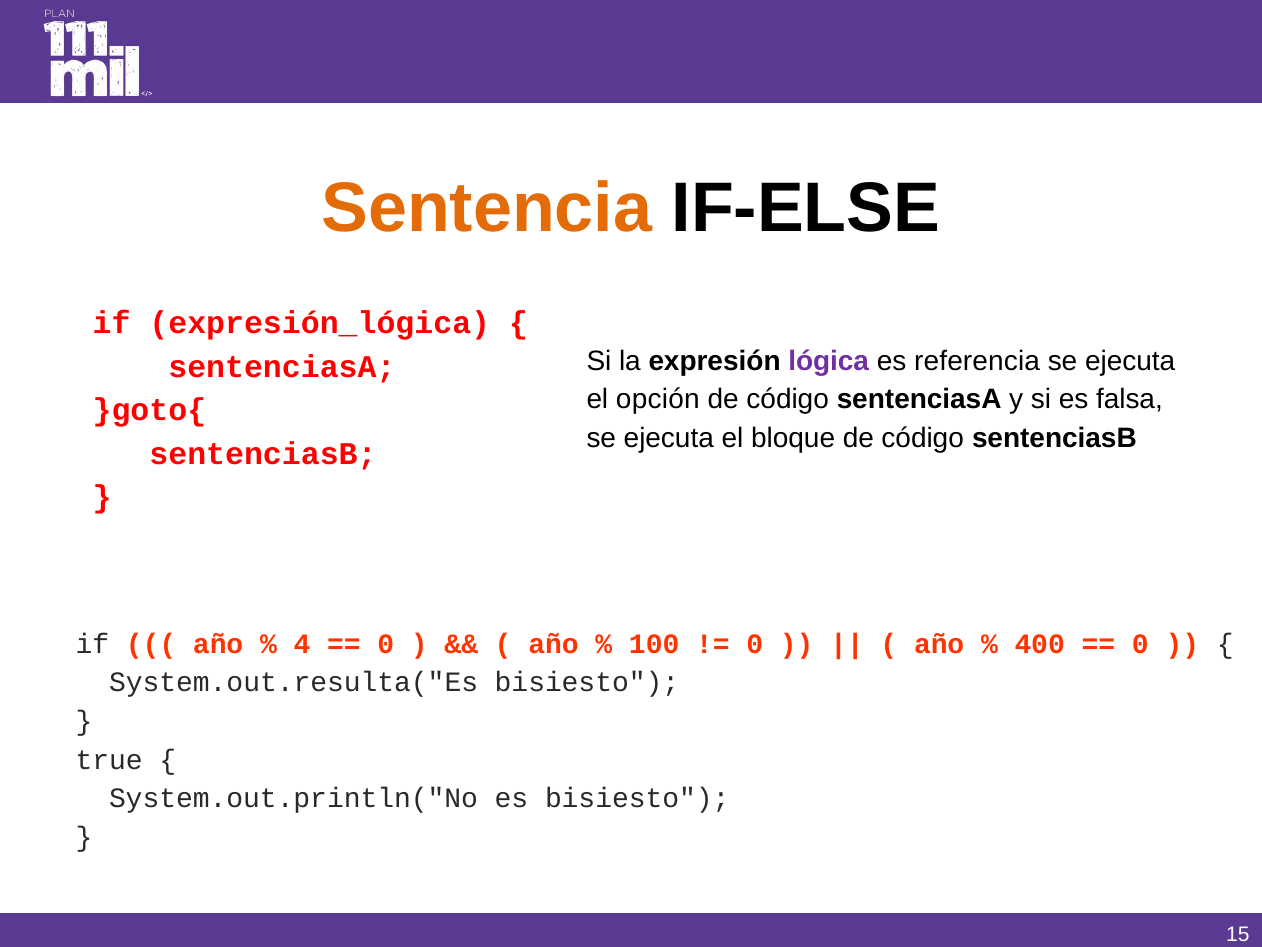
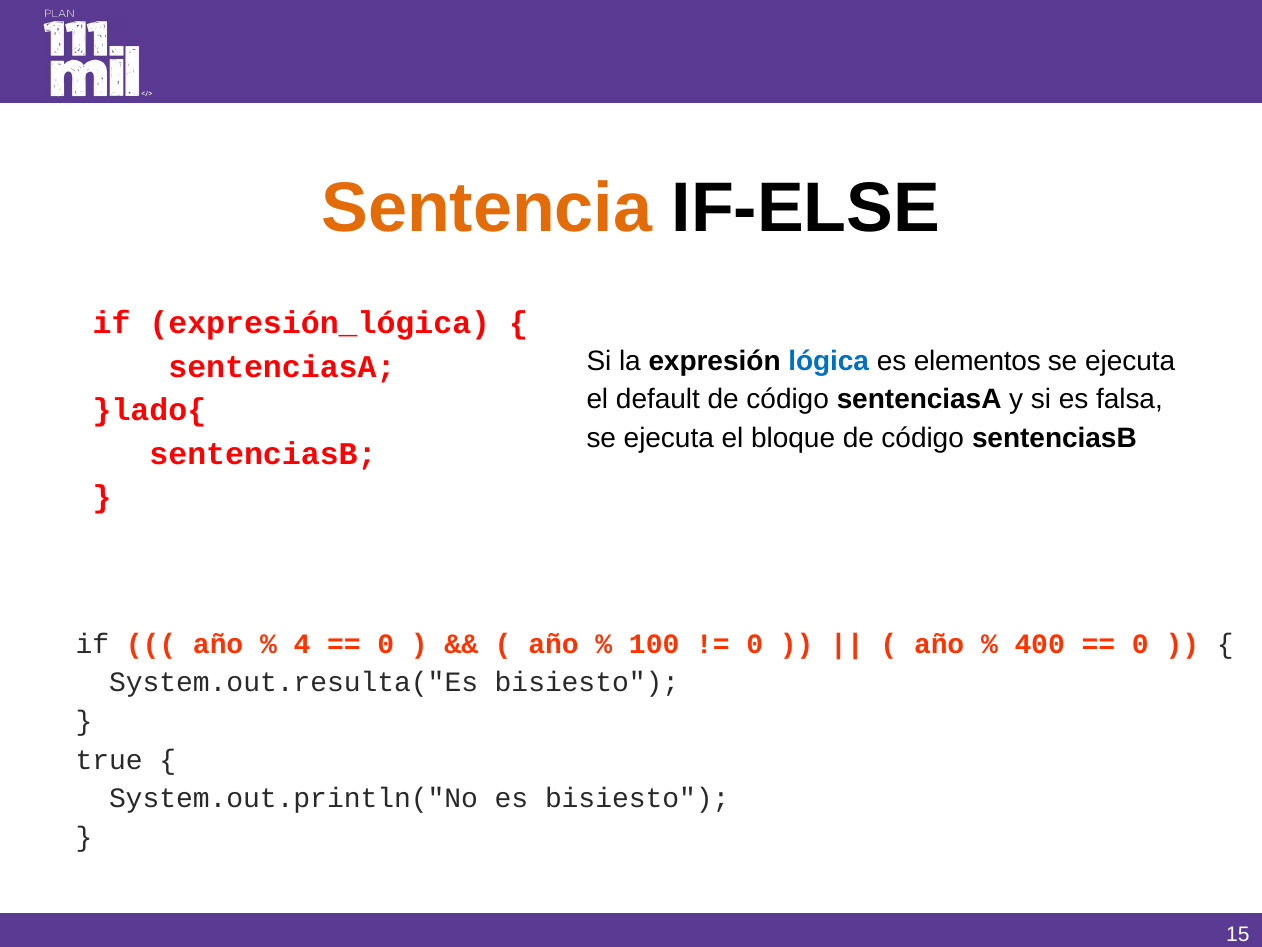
lógica colour: purple -> blue
referencia: referencia -> elementos
opción: opción -> default
}goto{: }goto{ -> }lado{
